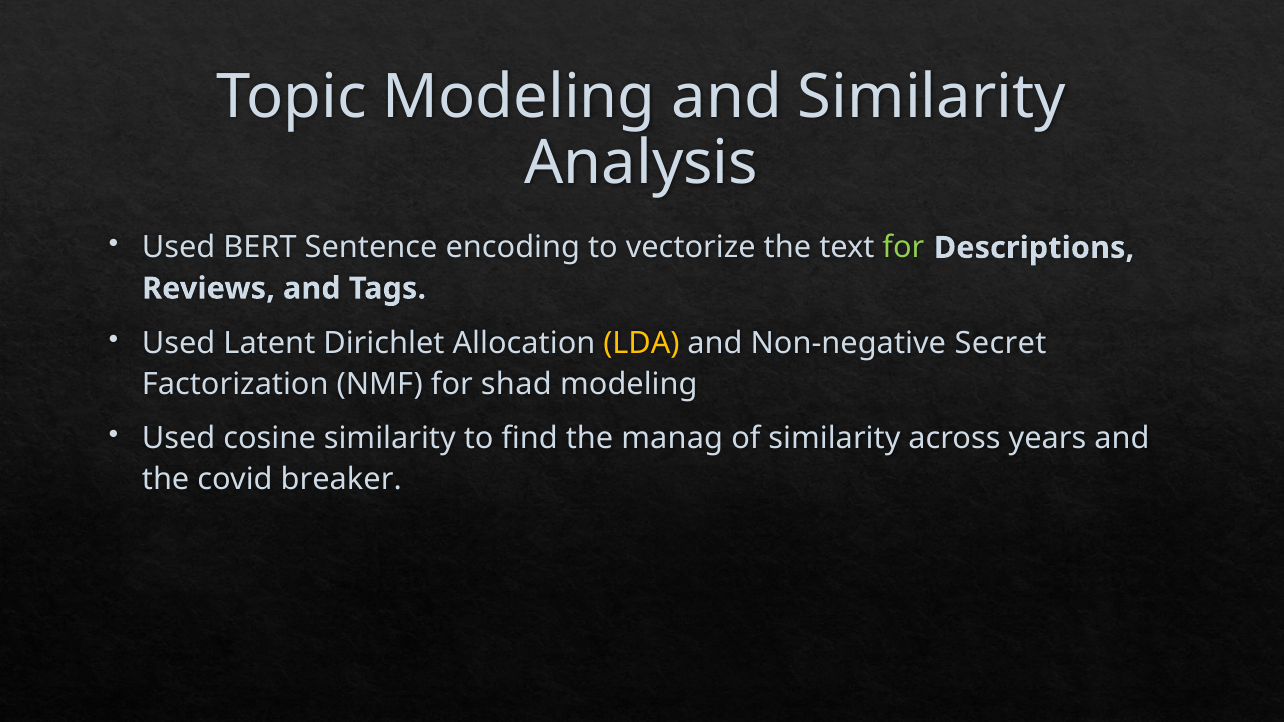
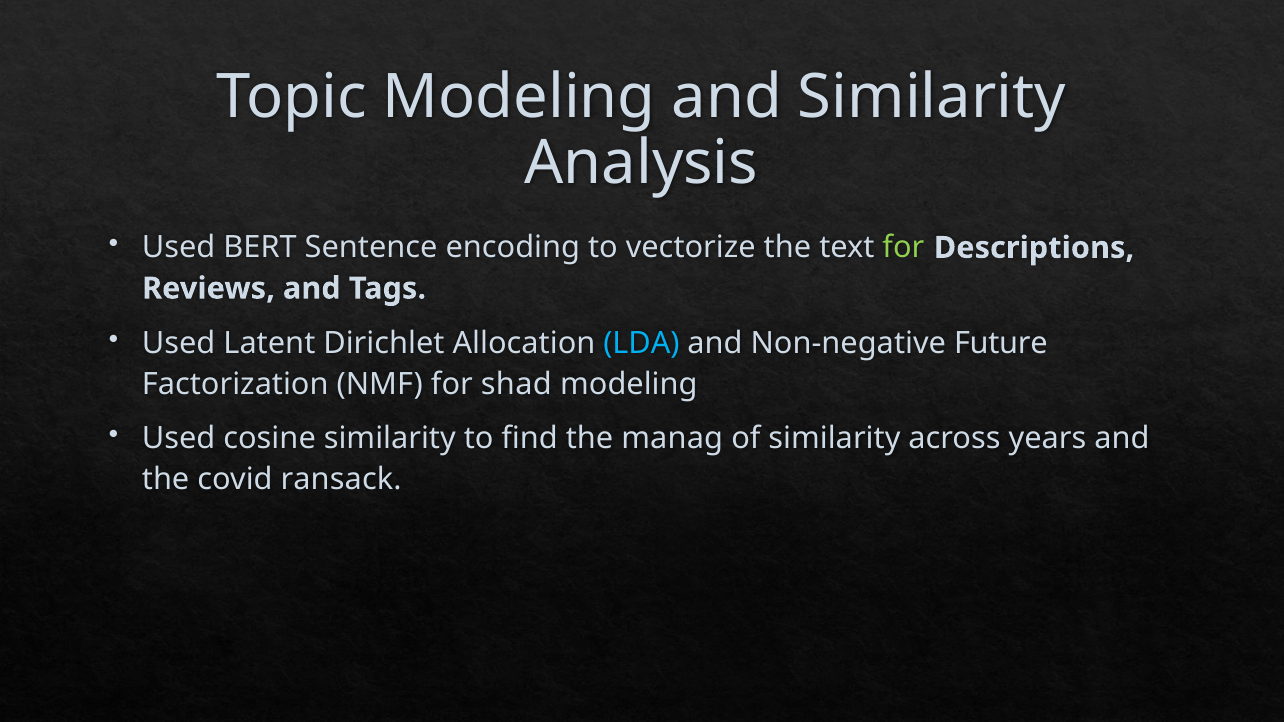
LDA colour: yellow -> light blue
Secret: Secret -> Future
breaker: breaker -> ransack
